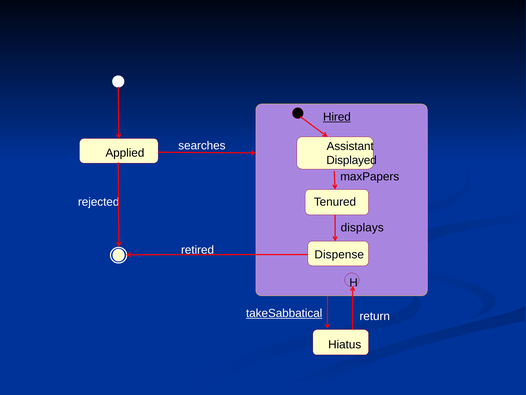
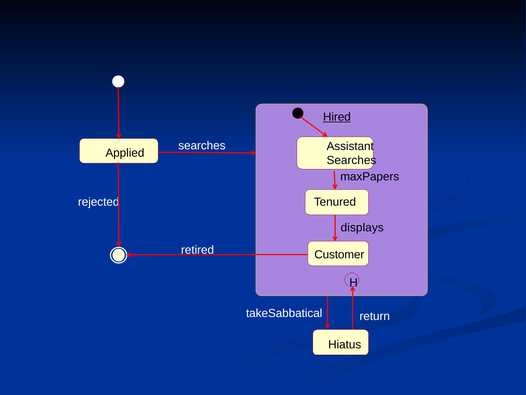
Displayed at (352, 160): Displayed -> Searches
Dispense: Dispense -> Customer
takeSabbatical underline: present -> none
